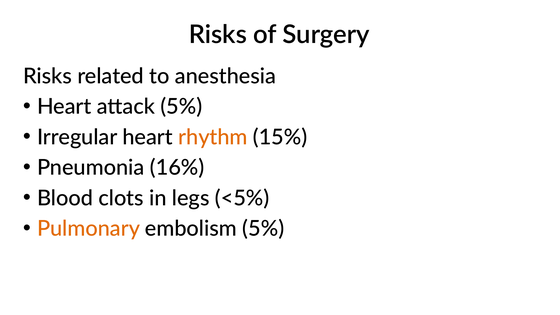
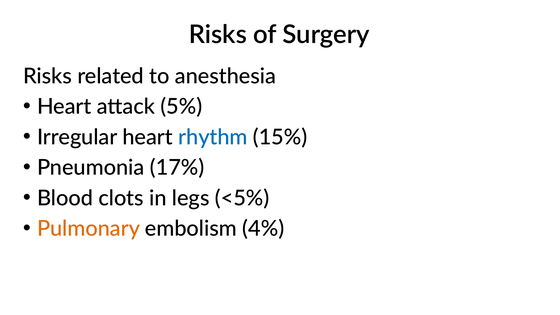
rhythm colour: orange -> blue
16%: 16% -> 17%
embolism 5%: 5% -> 4%
